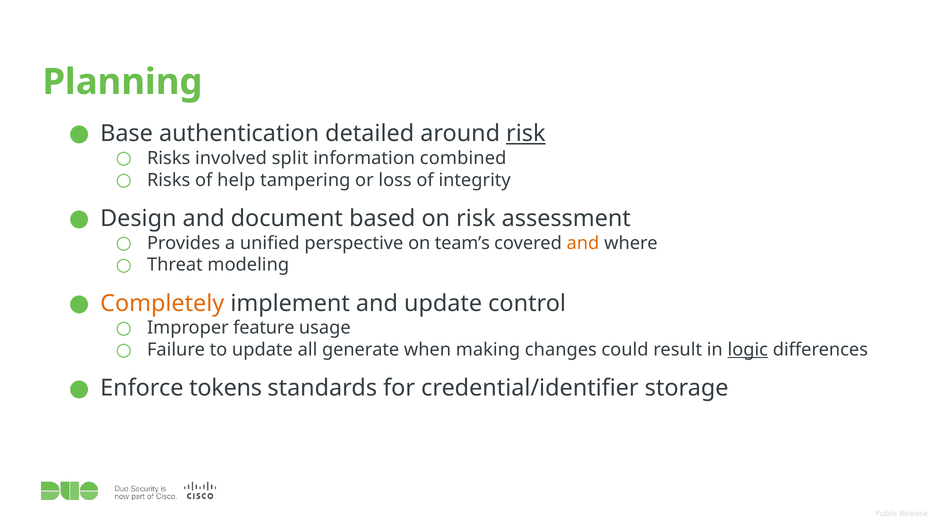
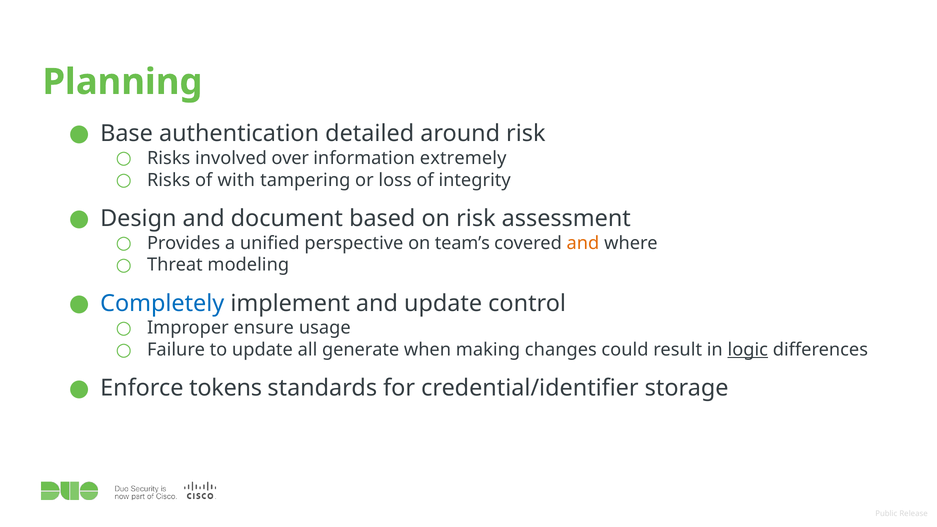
risk at (526, 134) underline: present -> none
split: split -> over
combined: combined -> extremely
help: help -> with
Completely colour: orange -> blue
feature: feature -> ensure
